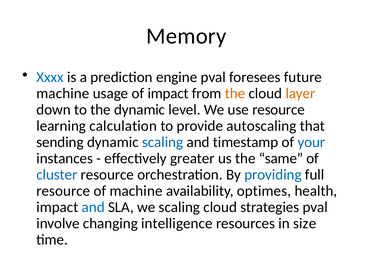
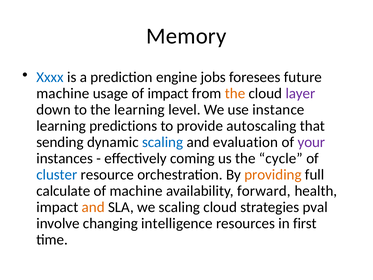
engine pval: pval -> jobs
layer colour: orange -> purple
the dynamic: dynamic -> learning
use resource: resource -> instance
calculation: calculation -> predictions
timestamp: timestamp -> evaluation
your colour: blue -> purple
greater: greater -> coming
same: same -> cycle
providing colour: blue -> orange
resource at (63, 191): resource -> calculate
optimes: optimes -> forward
and at (93, 207) colour: blue -> orange
size: size -> first
